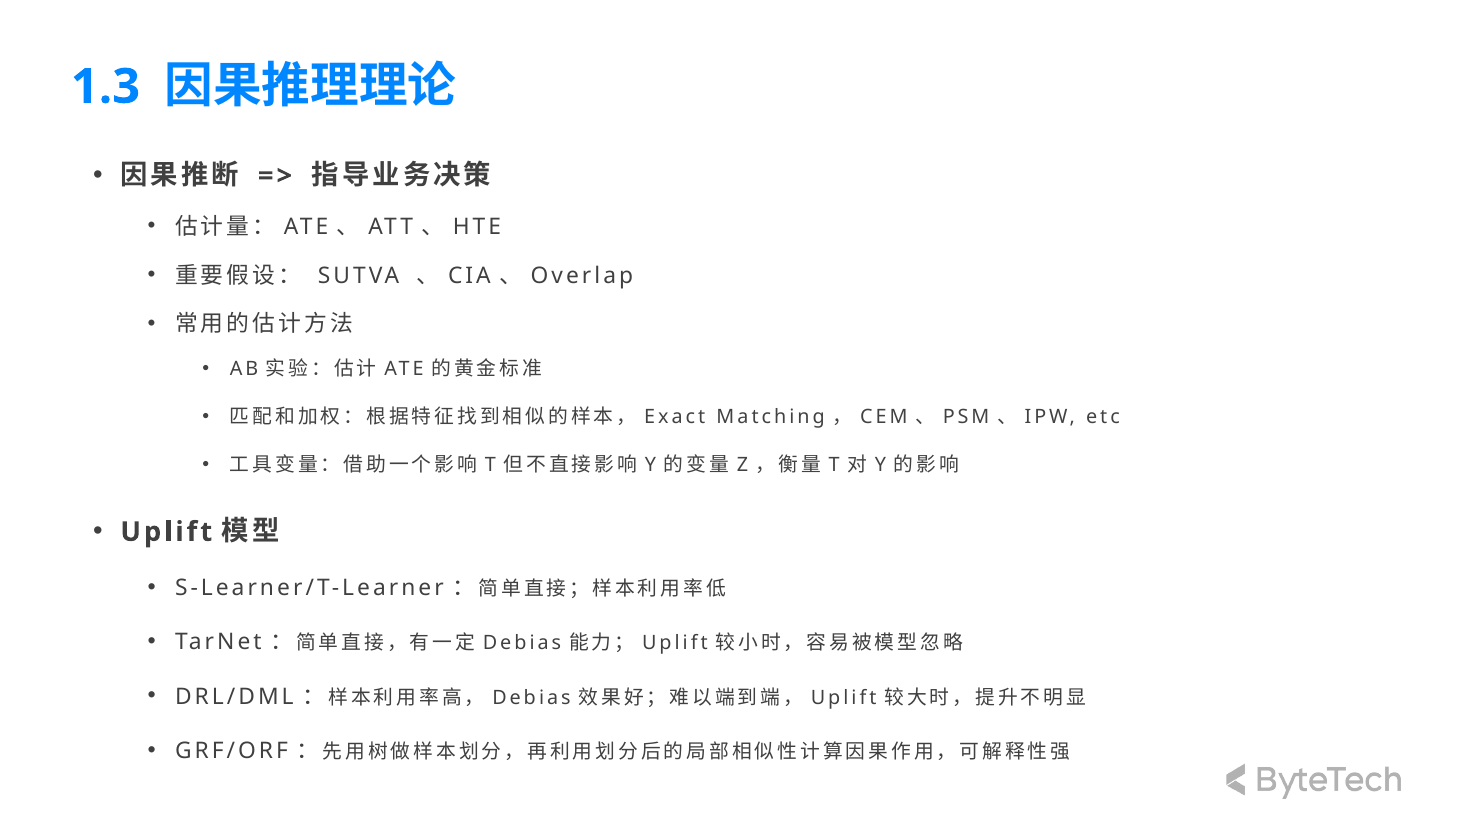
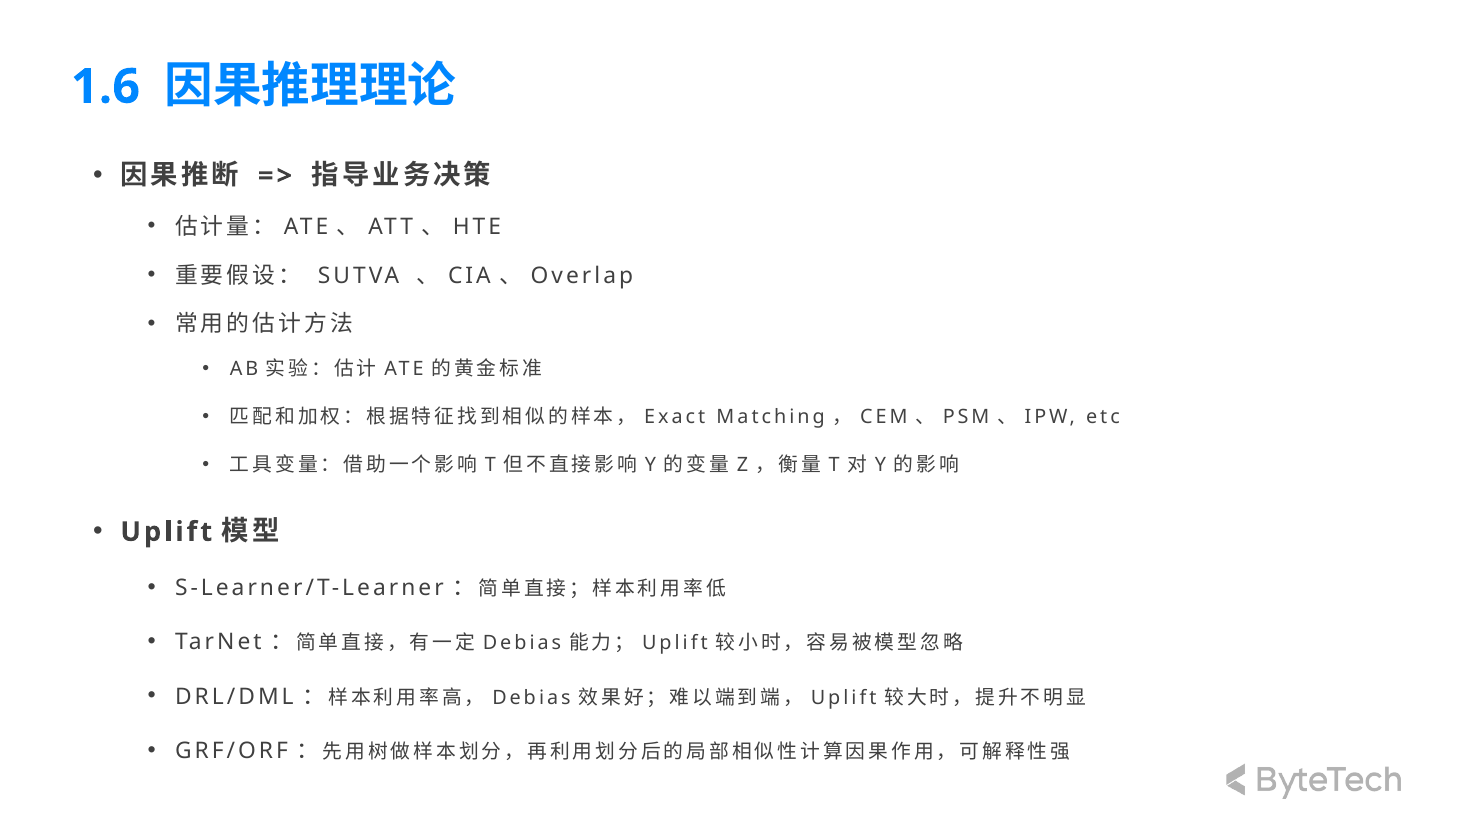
1.3: 1.3 -> 1.6
